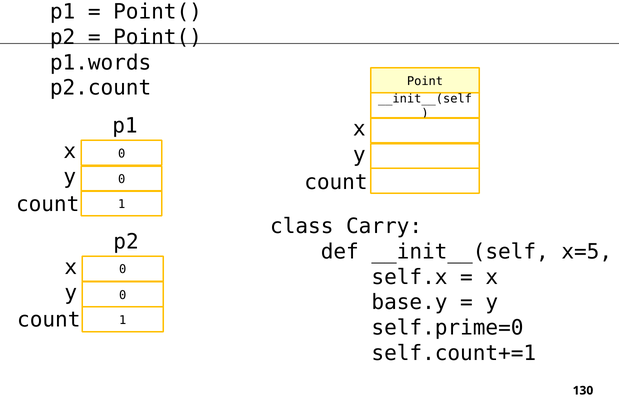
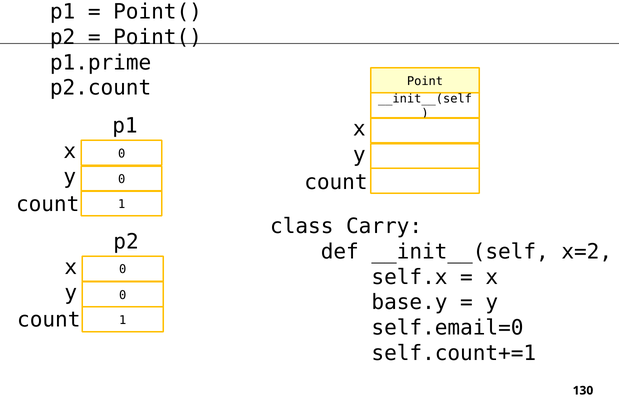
p1.words: p1.words -> p1.prime
x=5: x=5 -> x=2
self.prime=0: self.prime=0 -> self.email=0
